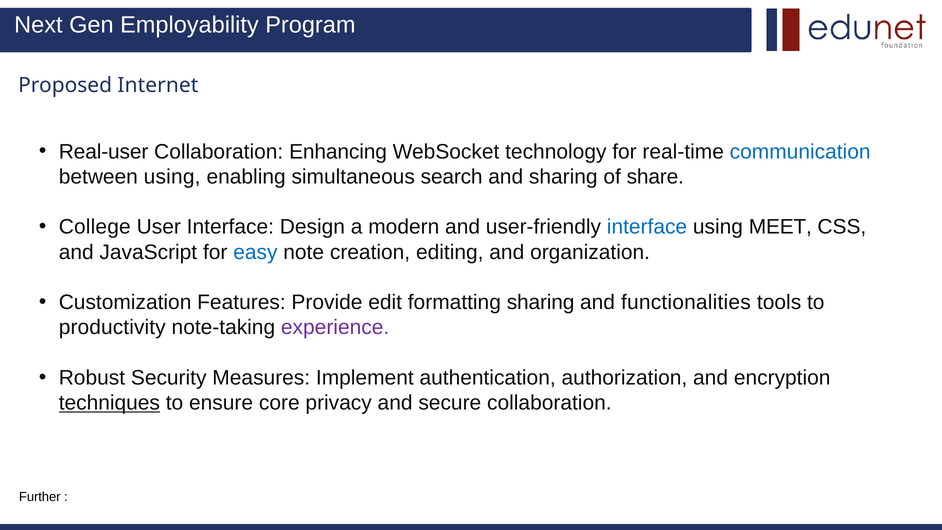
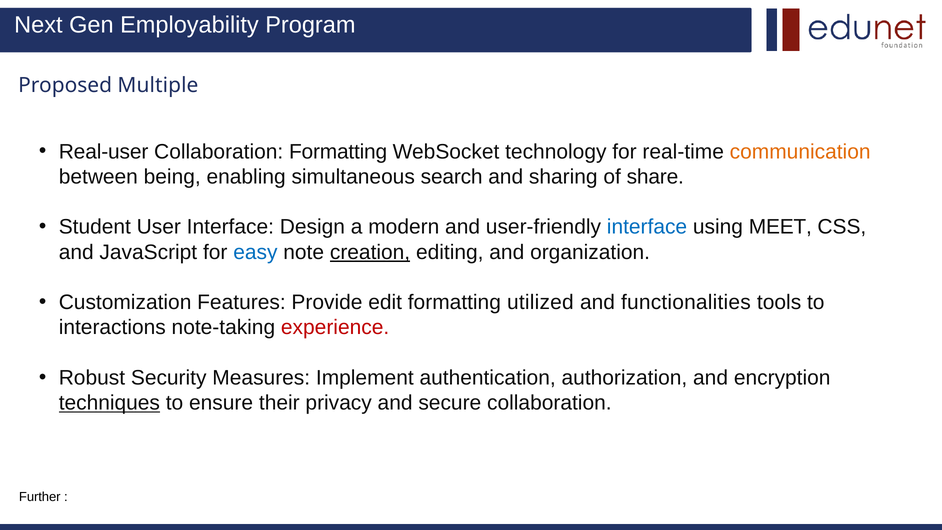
Internet: Internet -> Multiple
Collaboration Enhancing: Enhancing -> Formatting
communication colour: blue -> orange
between using: using -> being
College: College -> Student
creation underline: none -> present
formatting sharing: sharing -> utilized
productivity: productivity -> interactions
experience colour: purple -> red
core: core -> their
